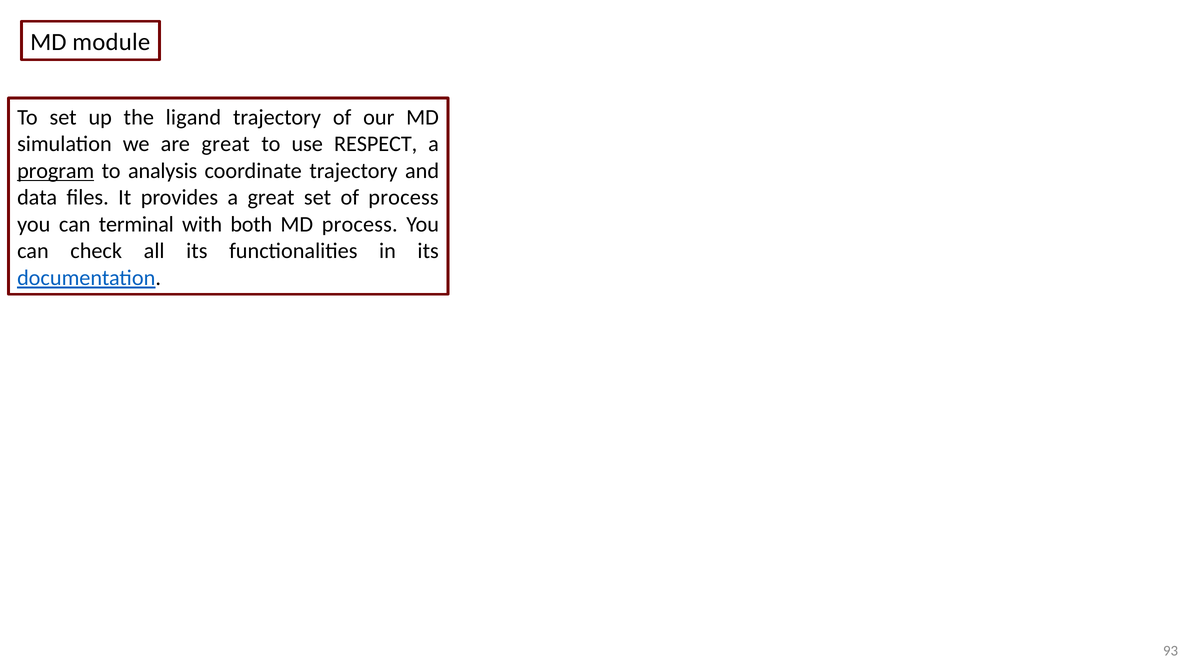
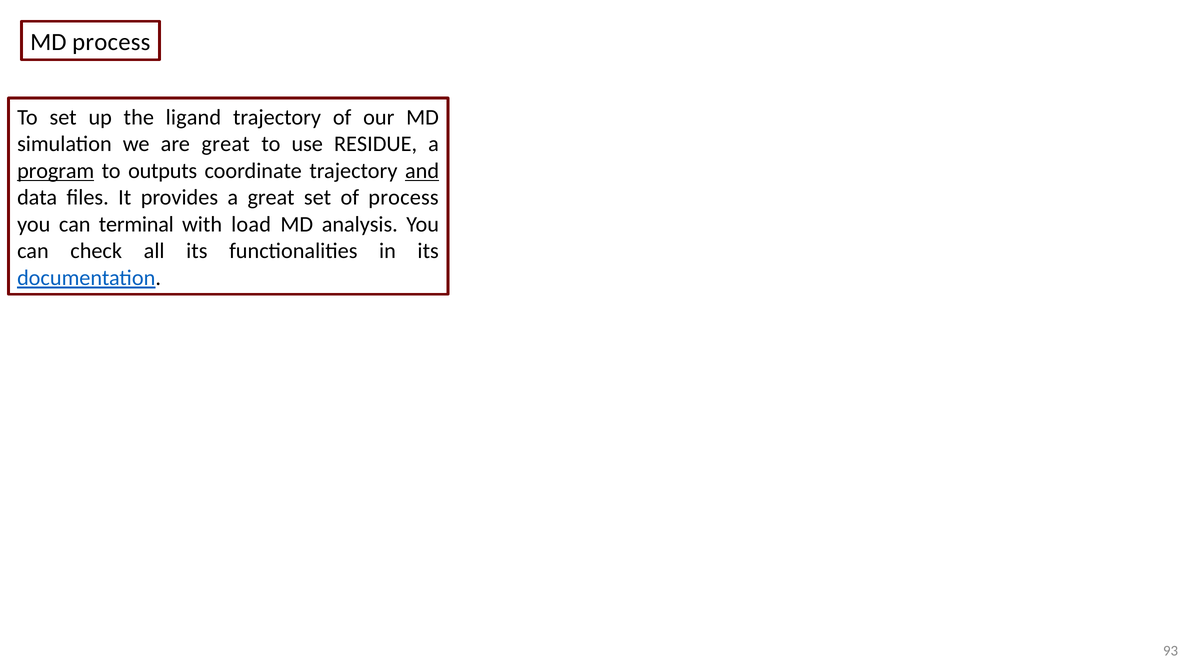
MD module: module -> process
RESPECT: RESPECT -> RESIDUE
analysis: analysis -> outputs
and underline: none -> present
both: both -> load
MD process: process -> analysis
